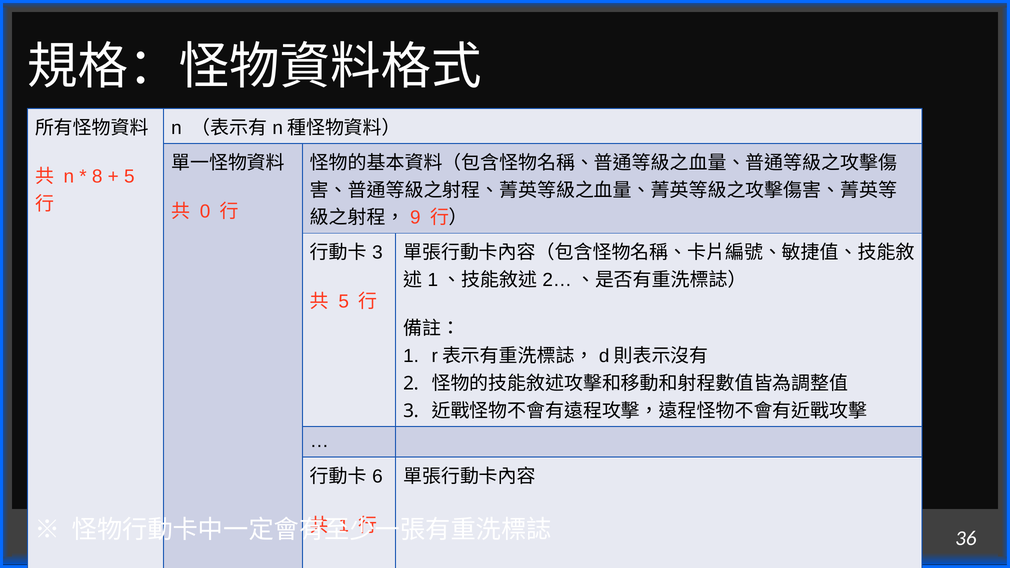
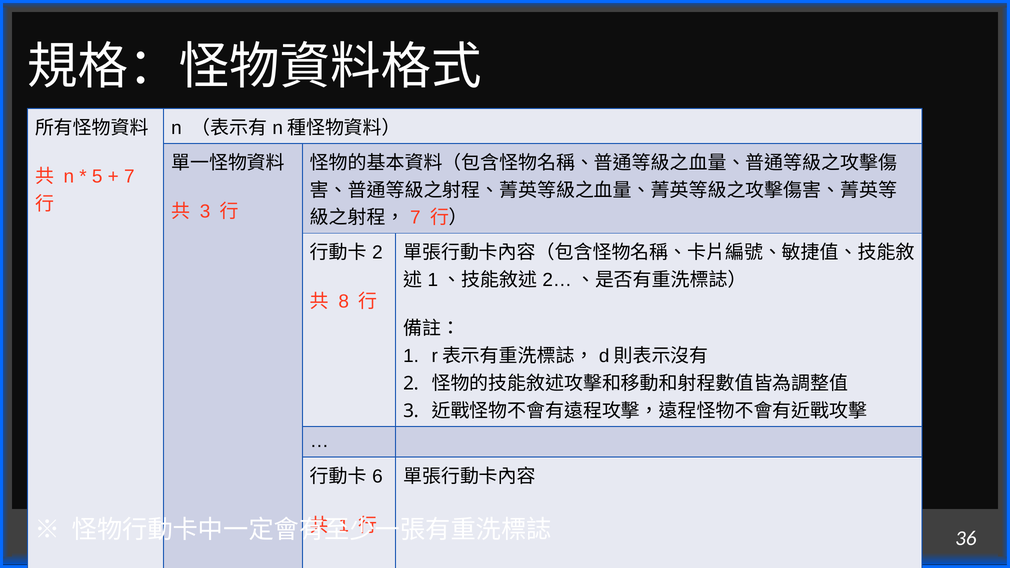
8: 8 -> 5
5 at (129, 177): 5 -> 7
0 at (205, 212): 0 -> 3
9 at (415, 218): 9 -> 7
3 at (377, 253): 3 -> 2
5 at (344, 301): 5 -> 8
